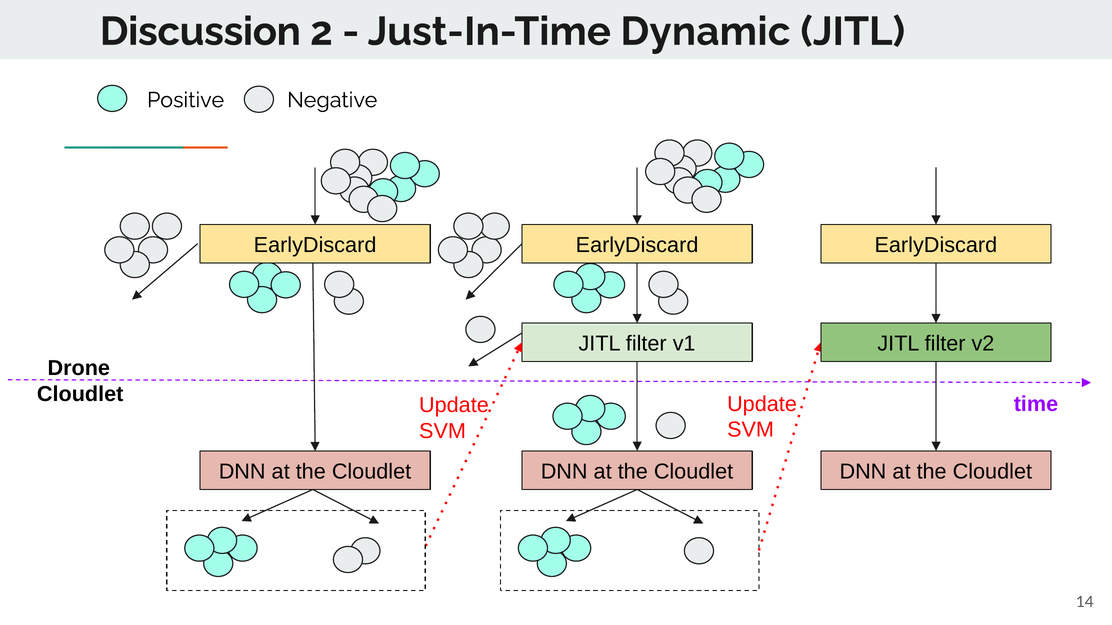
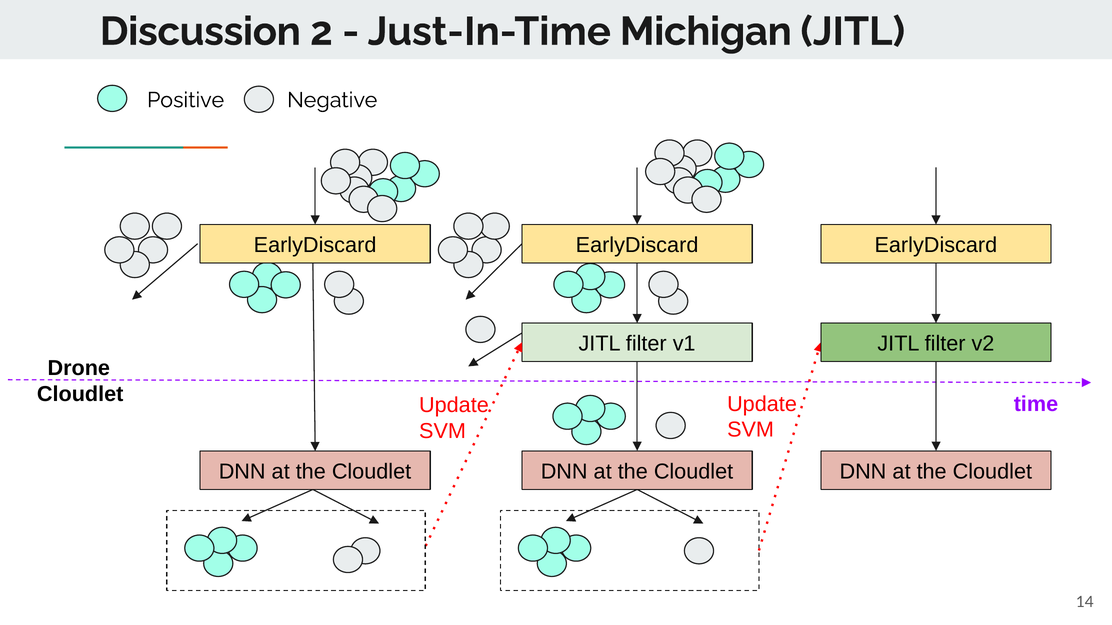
Dynamic: Dynamic -> Michigan
